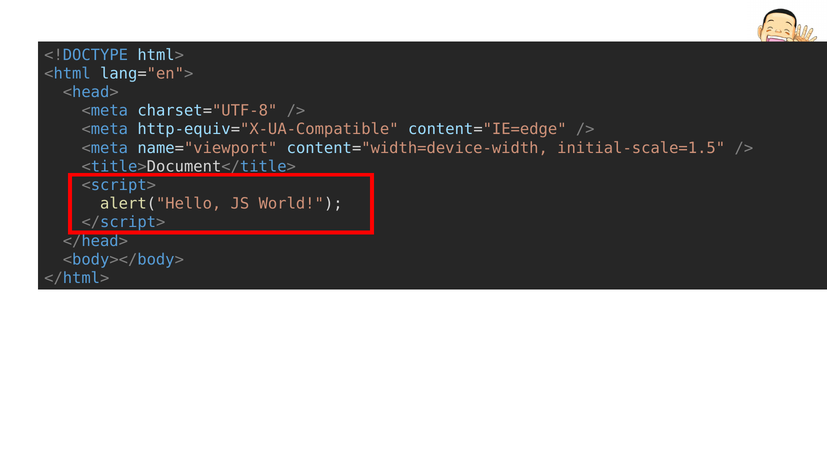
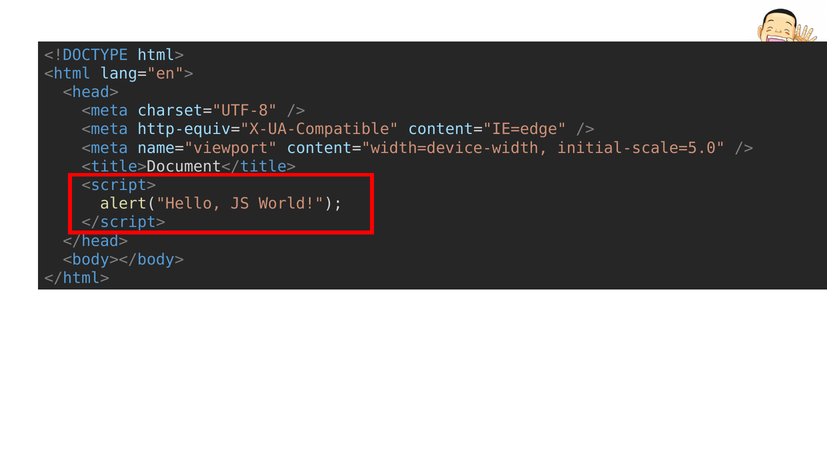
initial-scale=1.5: initial-scale=1.5 -> initial-scale=5.0
